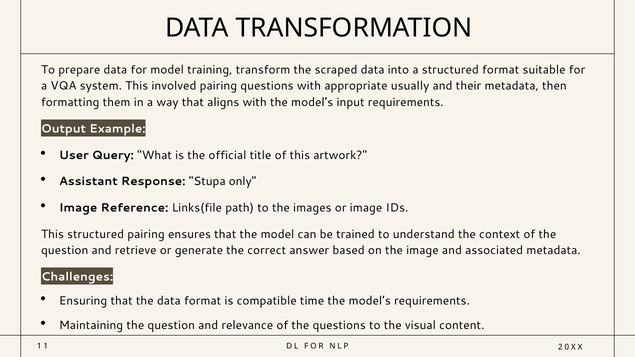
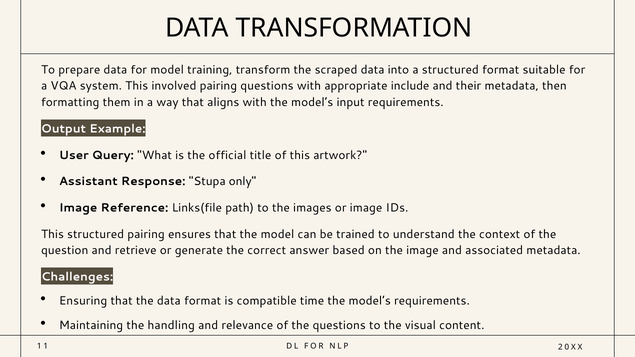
usually: usually -> include
Maintaining the question: question -> handling
